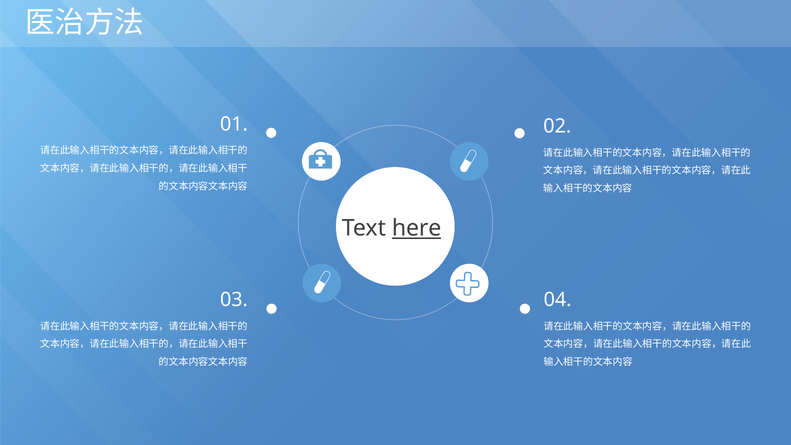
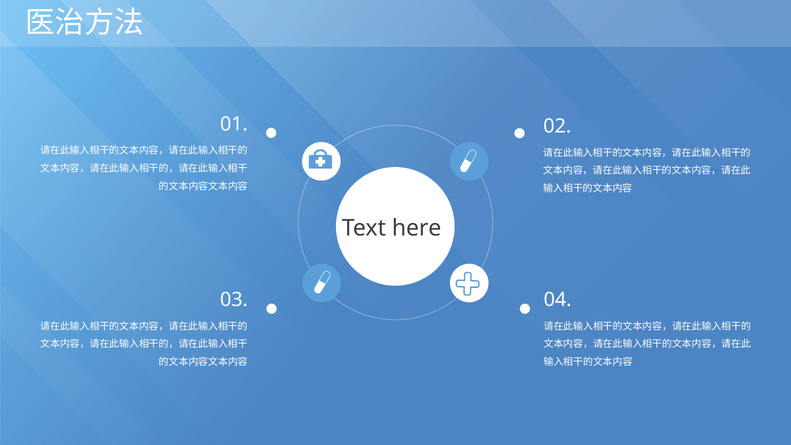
here underline: present -> none
